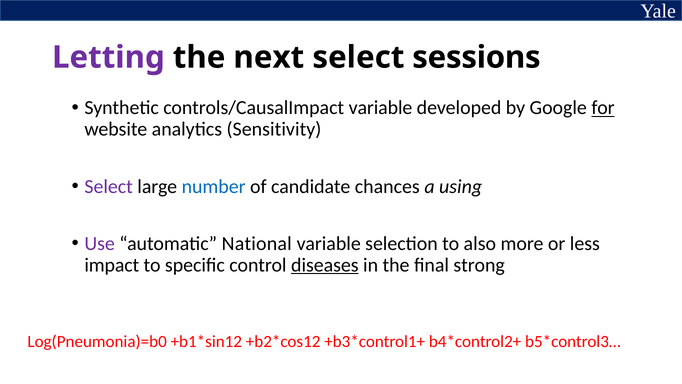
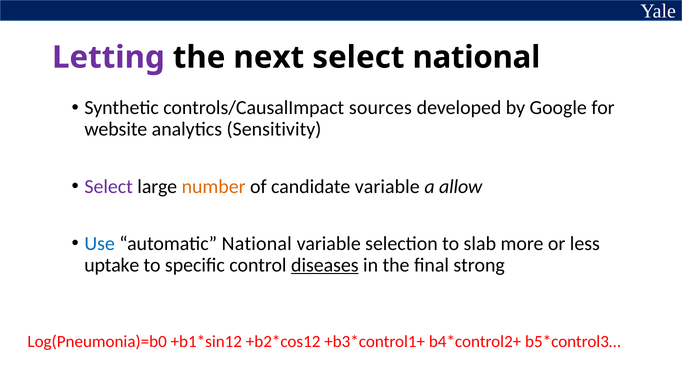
select sessions: sessions -> national
controls/CausalImpact variable: variable -> sources
for underline: present -> none
number colour: blue -> orange
candidate chances: chances -> variable
using: using -> allow
Use colour: purple -> blue
also: also -> slab
impact: impact -> uptake
